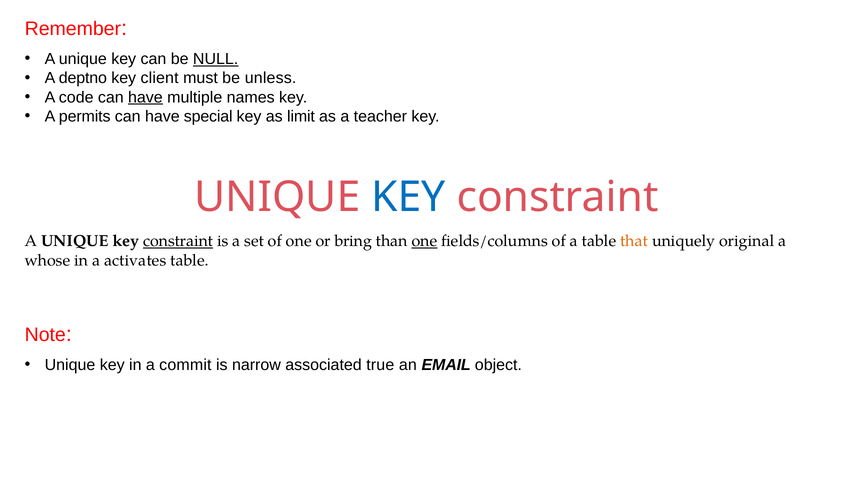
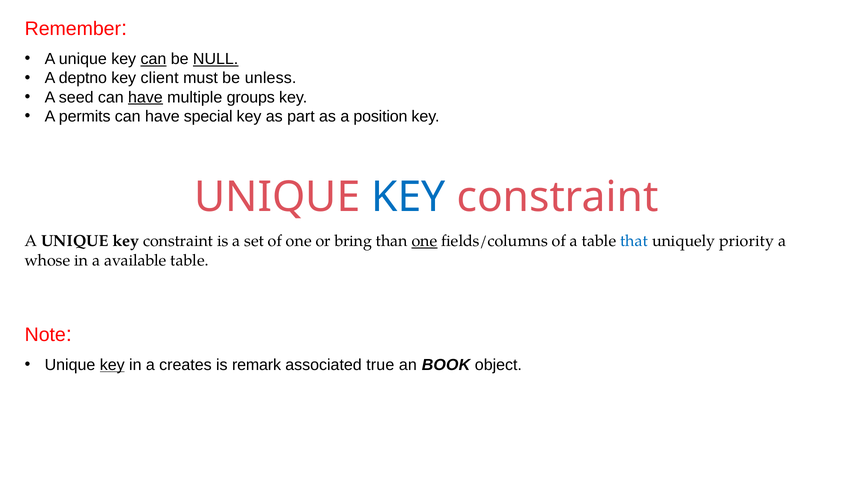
can at (153, 59) underline: none -> present
code: code -> seed
names: names -> groups
limit: limit -> part
teacher: teacher -> position
constraint at (178, 241) underline: present -> none
that colour: orange -> blue
original: original -> priority
activates: activates -> available
key at (112, 365) underline: none -> present
commit: commit -> creates
narrow: narrow -> remark
EMAIL: EMAIL -> BOOK
